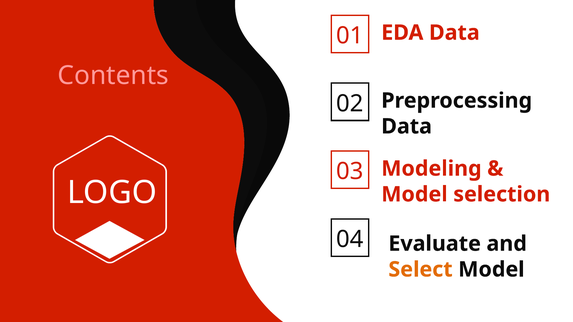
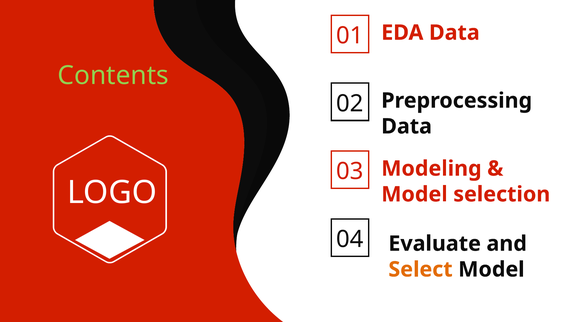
Contents colour: pink -> light green
